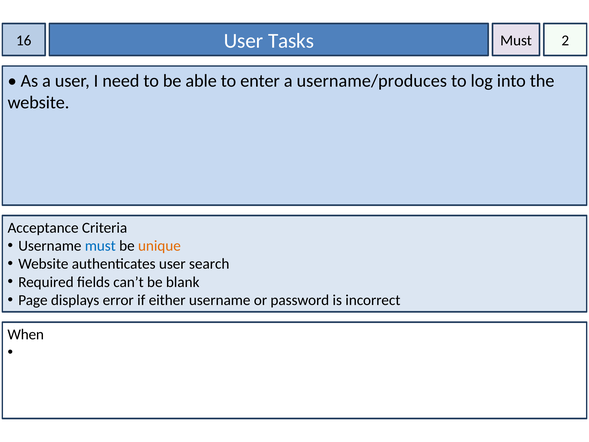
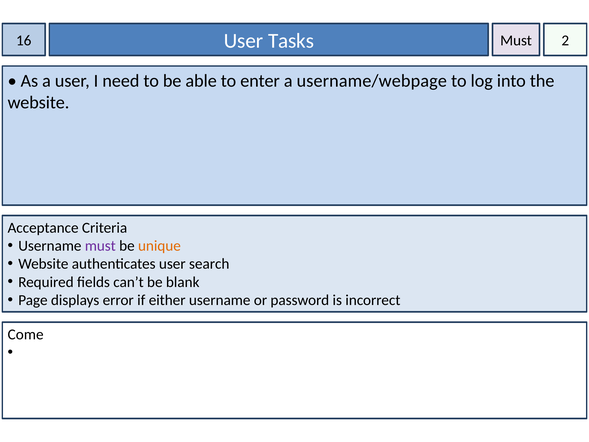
username/produces: username/produces -> username/webpage
must at (100, 246) colour: blue -> purple
When: When -> Come
